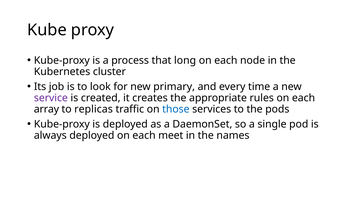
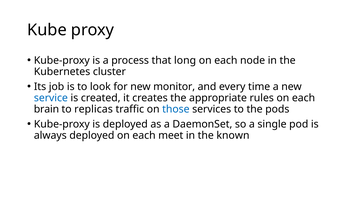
primary: primary -> monitor
service colour: purple -> blue
array: array -> brain
names: names -> known
